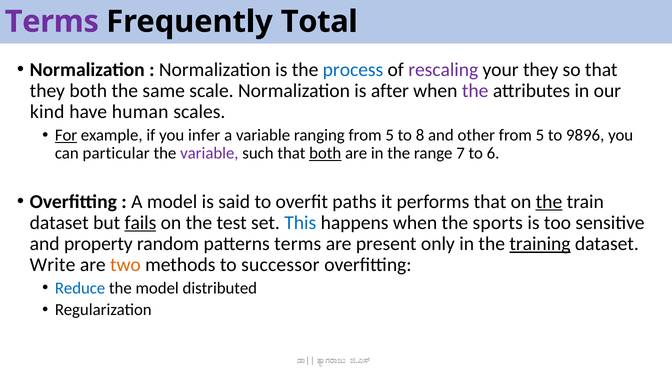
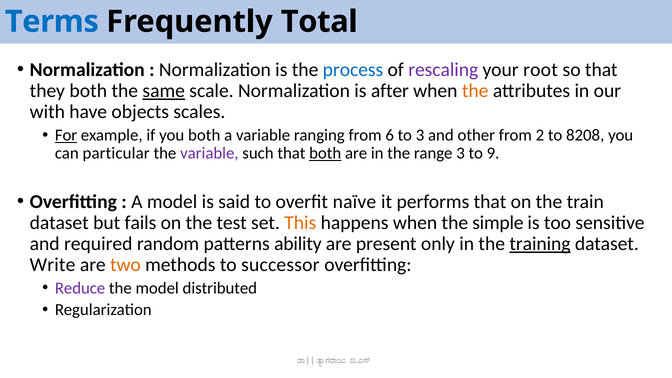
Terms at (52, 22) colour: purple -> blue
your they: they -> root
same underline: none -> present
the at (475, 91) colour: purple -> orange
kind: kind -> with
human: human -> objects
you infer: infer -> both
ranging from 5: 5 -> 6
to 8: 8 -> 3
other from 5: 5 -> 2
9896: 9896 -> 8208
range 7: 7 -> 3
6: 6 -> 9
paths: paths -> naïve
the at (549, 202) underline: present -> none
fails underline: present -> none
This colour: blue -> orange
sports: sports -> simple
property: property -> required
patterns terms: terms -> ability
Reduce colour: blue -> purple
